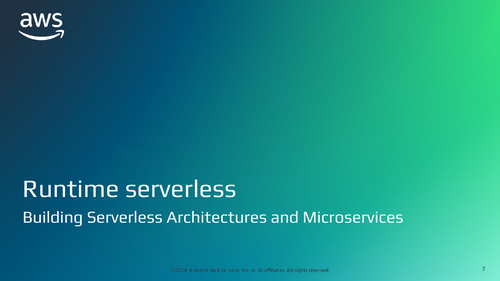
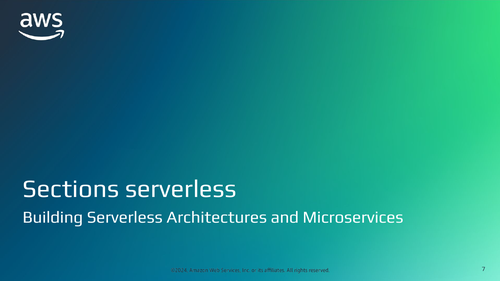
Runtime: Runtime -> Sections
